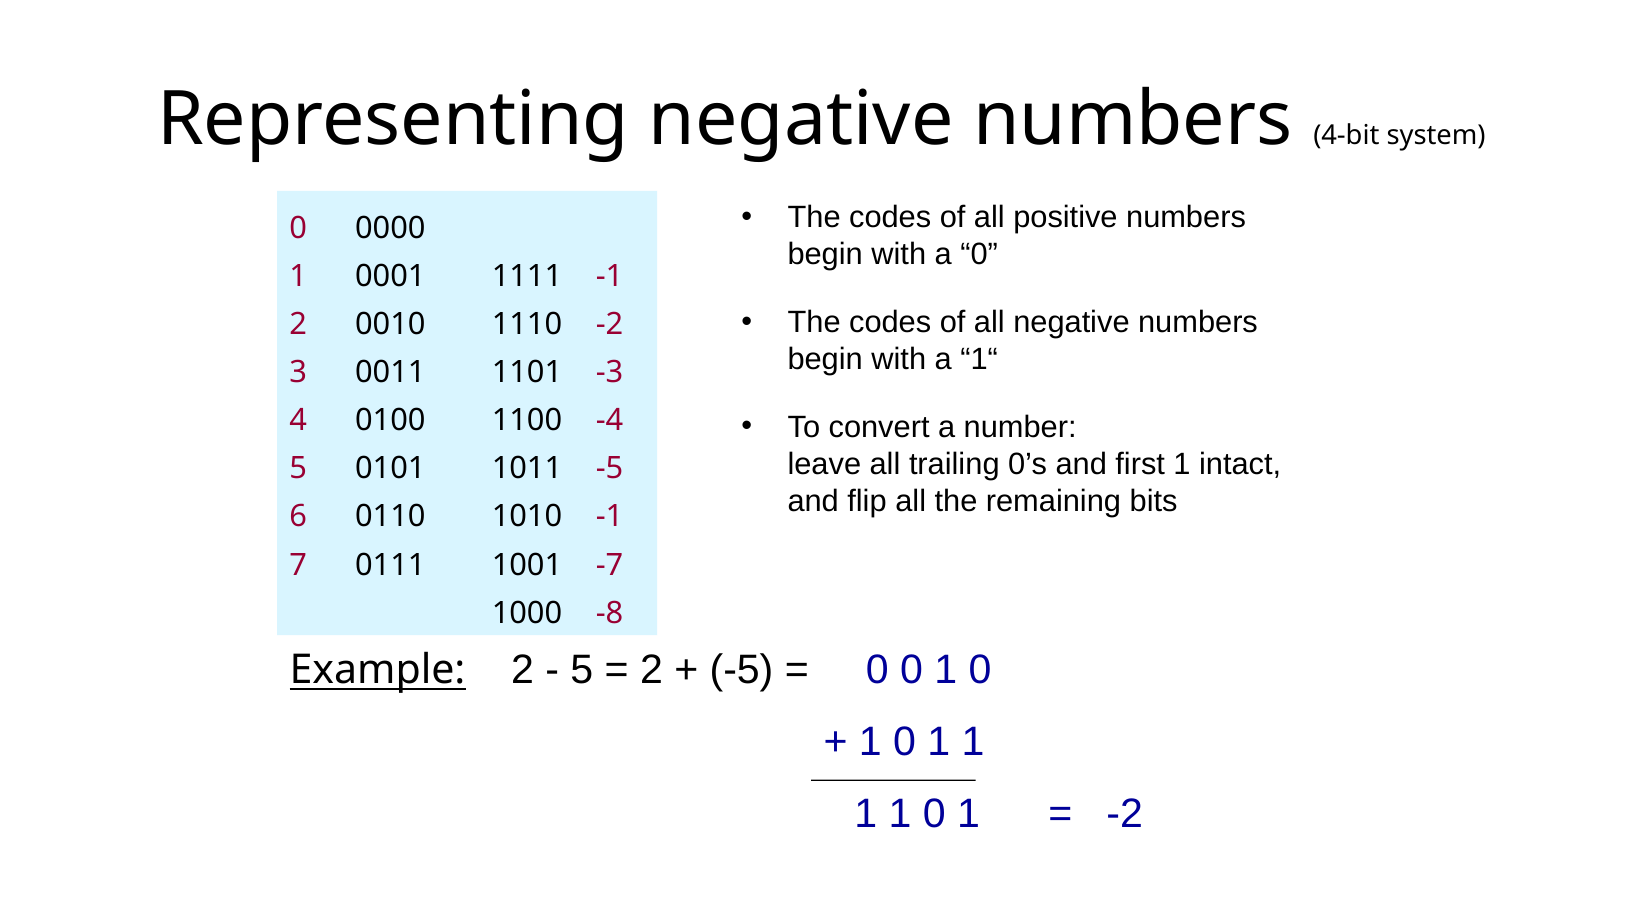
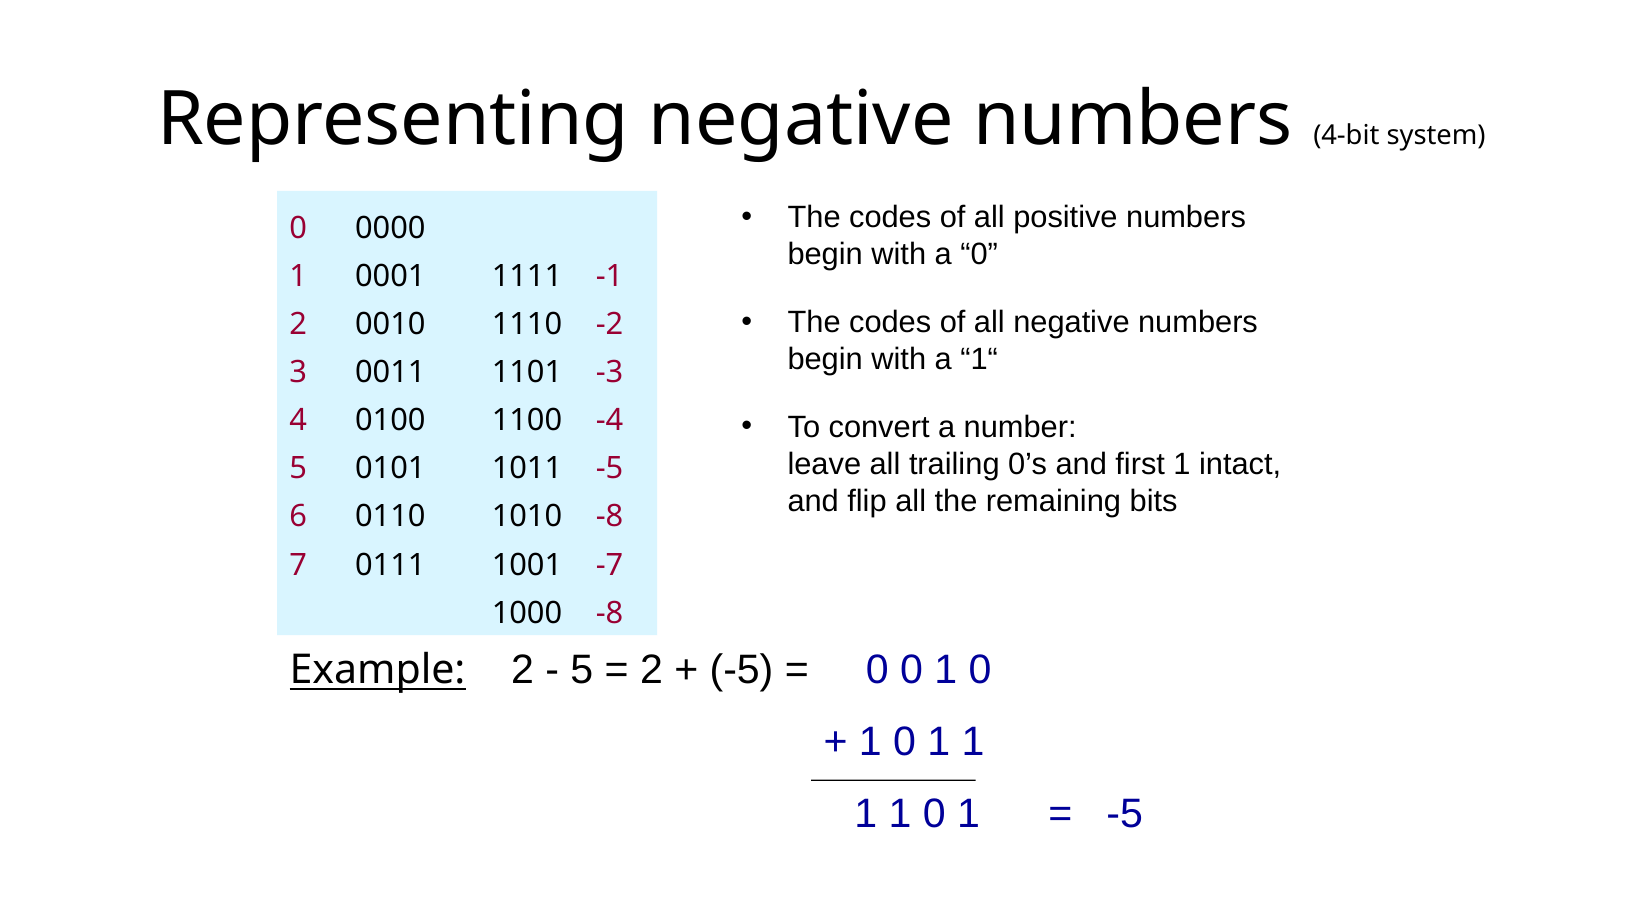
1010 -1: -1 -> -8
-2 at (1125, 814): -2 -> -5
